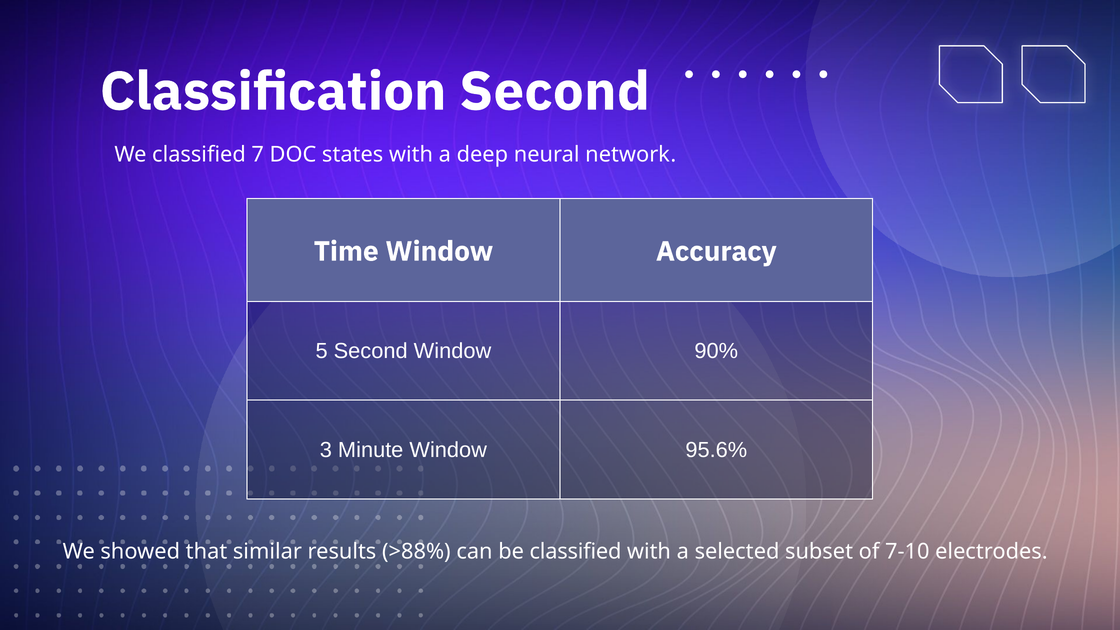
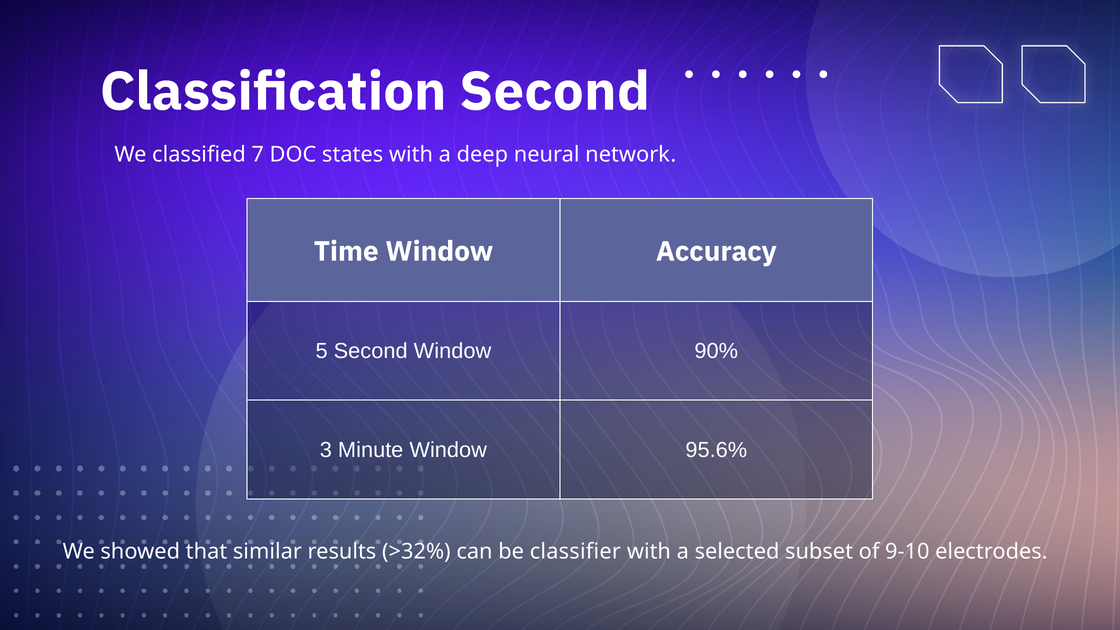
>88%: >88% -> >32%
be classified: classified -> classifier
7-10: 7-10 -> 9-10
